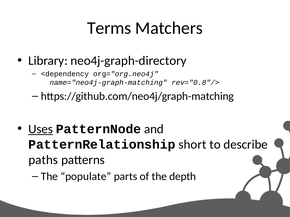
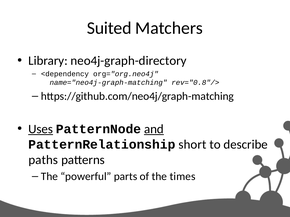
Terms: Terms -> Suited
and underline: none -> present
populate: populate -> powerful
depth: depth -> times
